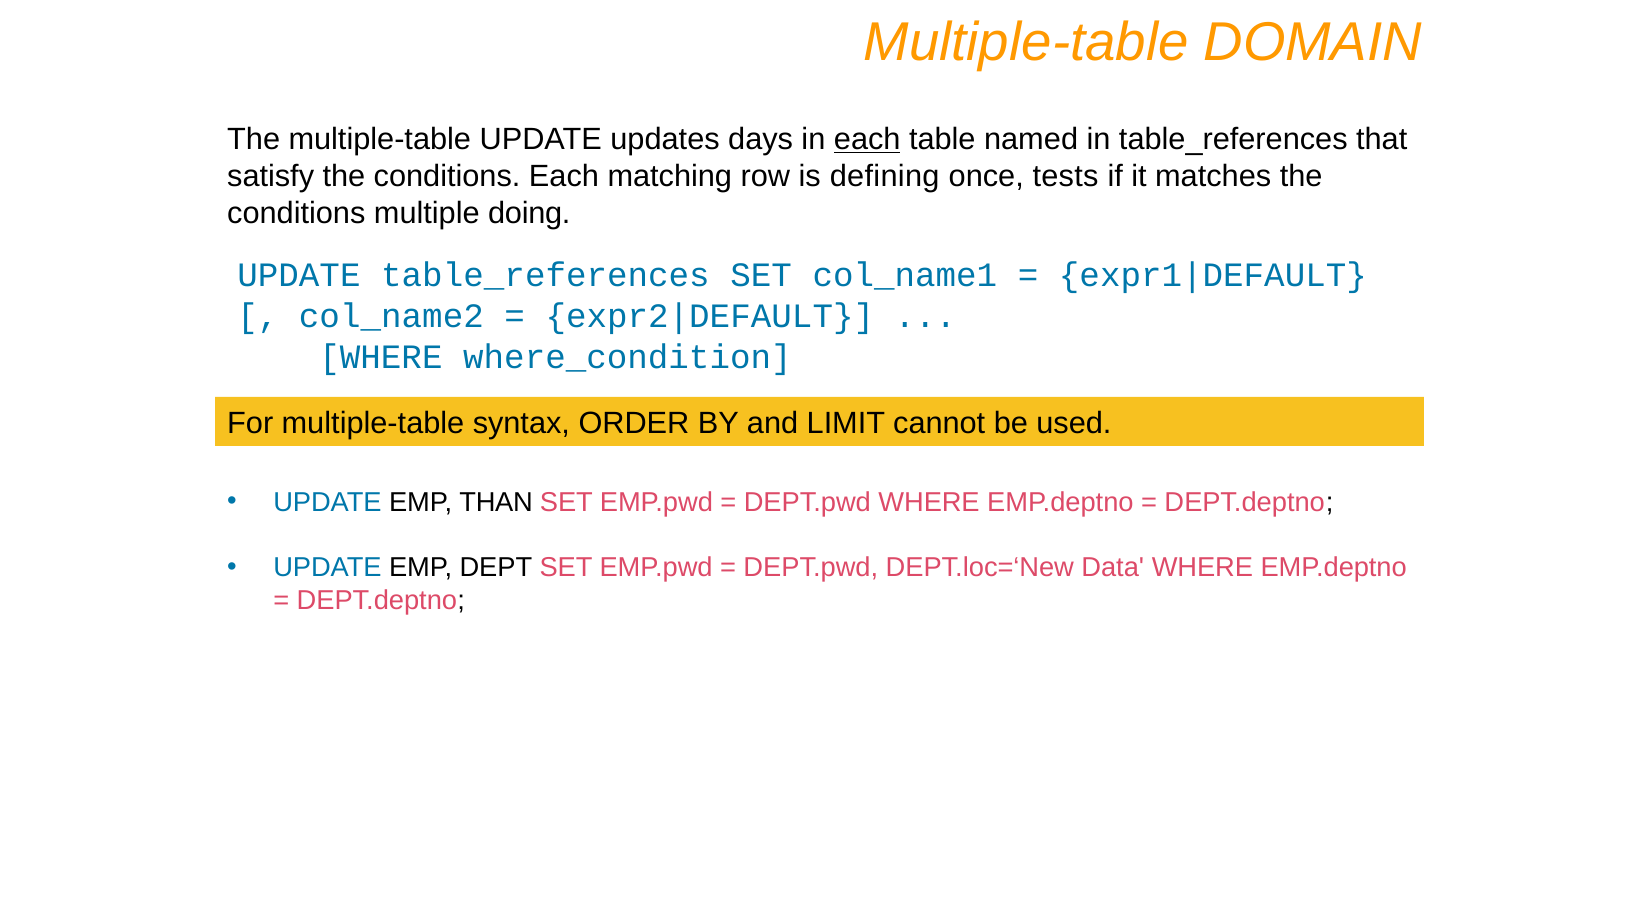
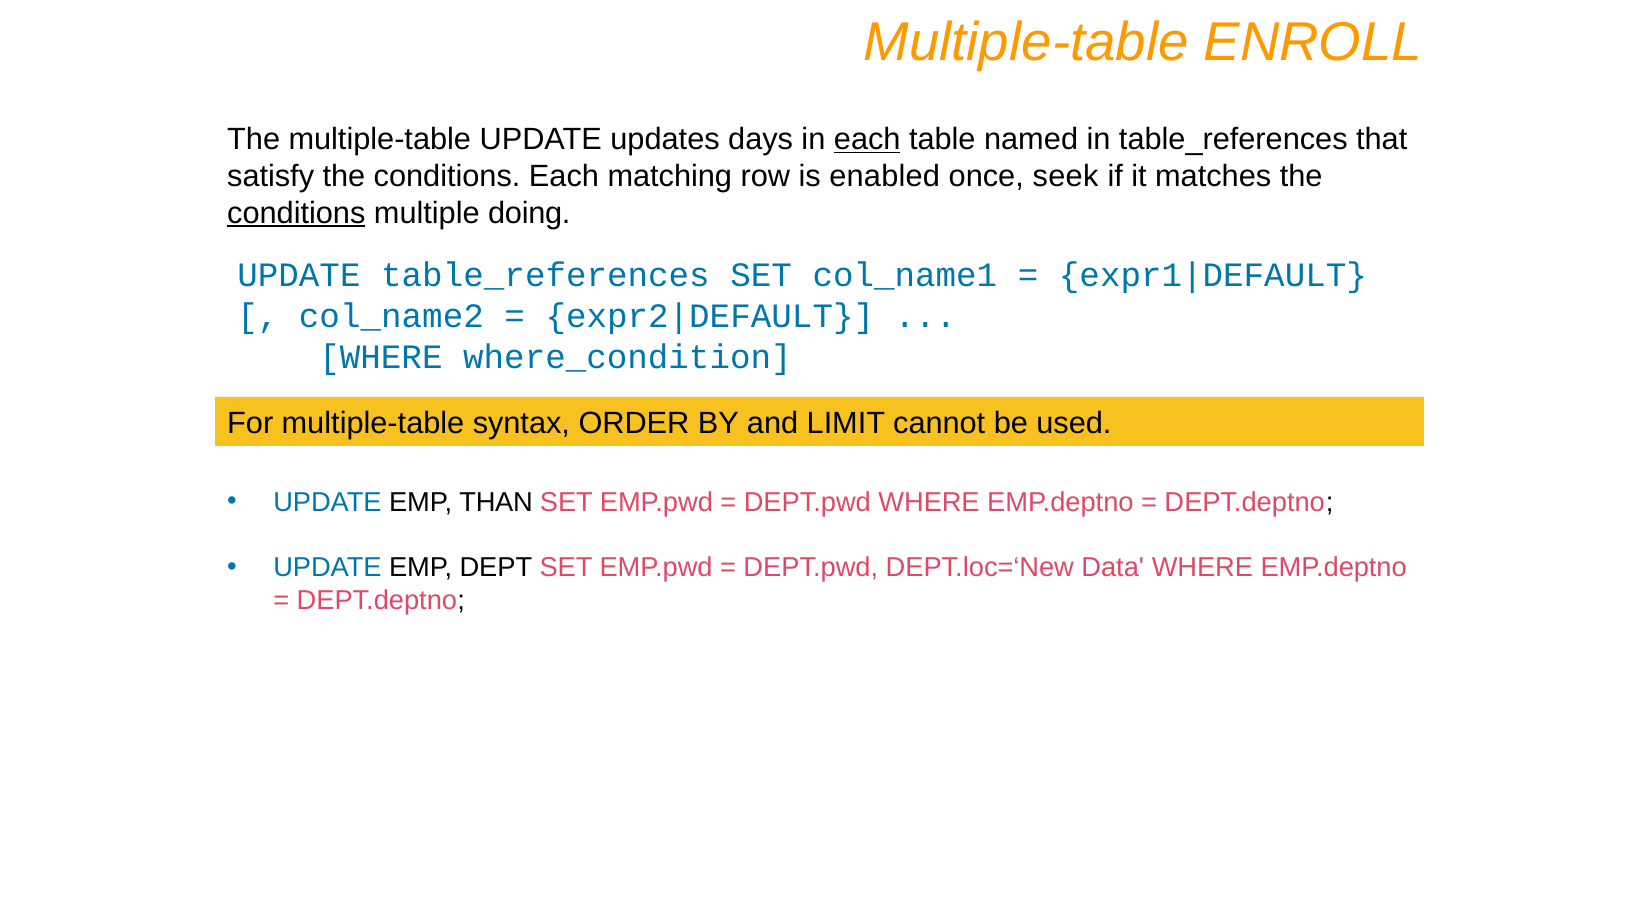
DOMAIN: DOMAIN -> ENROLL
defining: defining -> enabled
tests: tests -> seek
conditions at (296, 213) underline: none -> present
